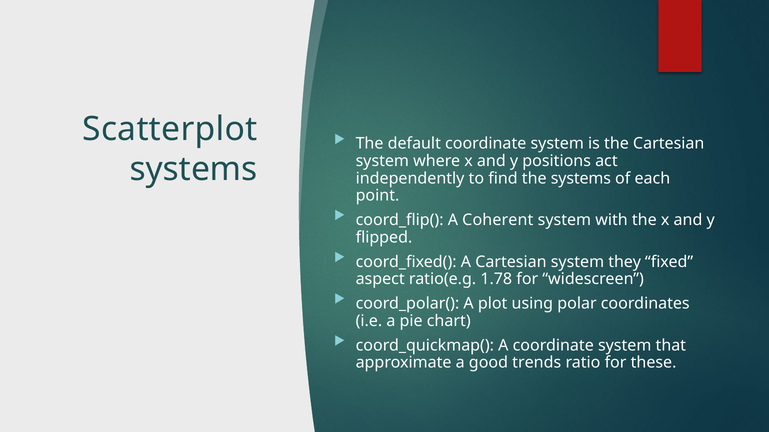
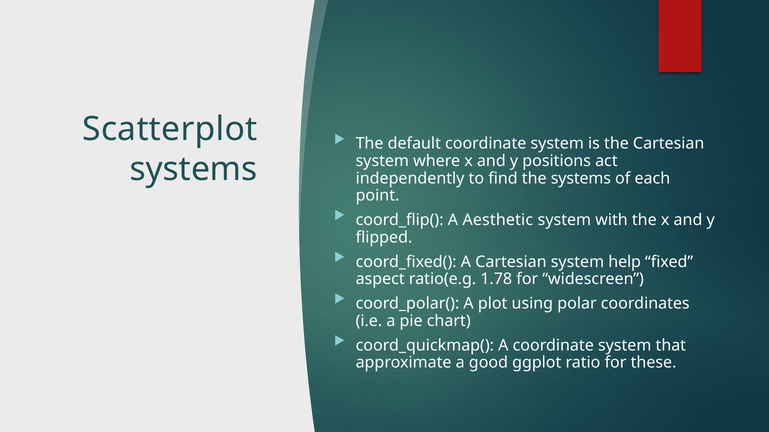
Coherent: Coherent -> Aesthetic
they: they -> help
trends: trends -> ggplot
